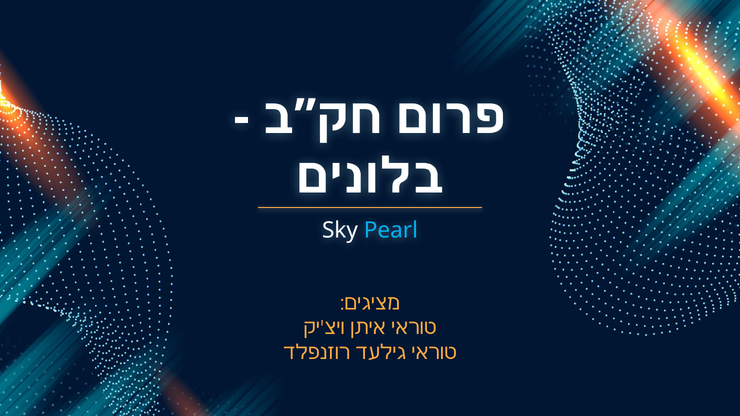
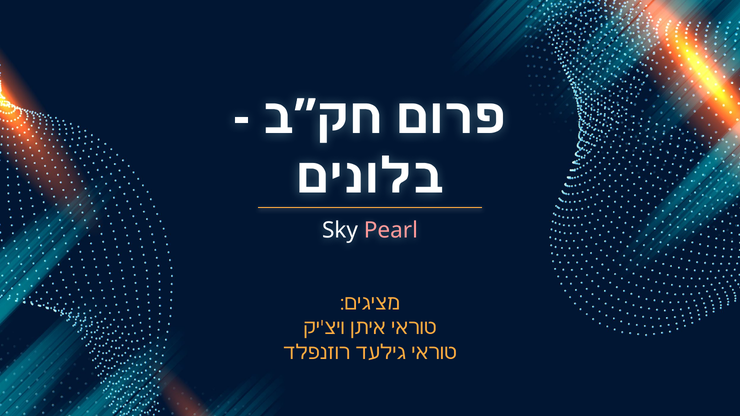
Pearl colour: light blue -> pink
